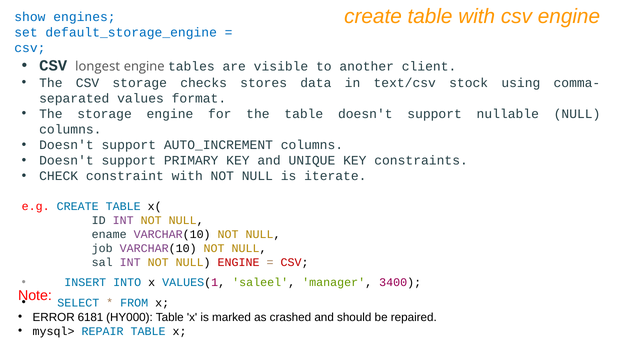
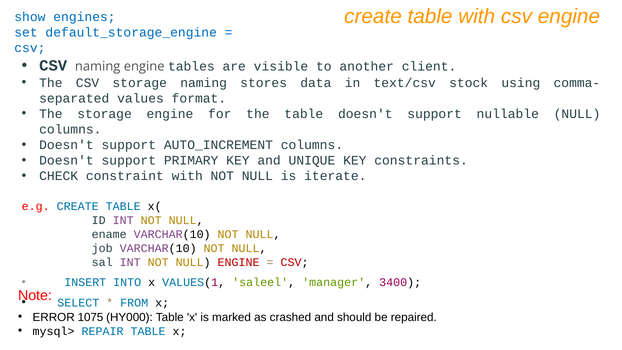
CSV longest: longest -> naming
storage checks: checks -> naming
6181: 6181 -> 1075
